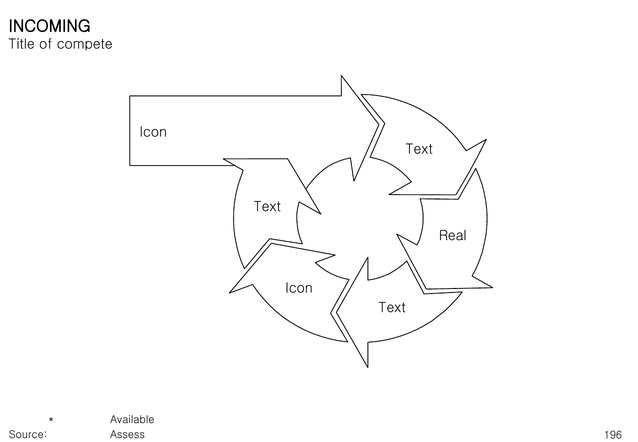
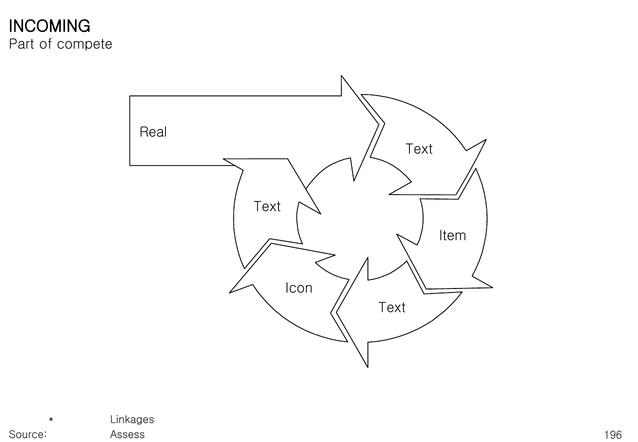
Title: Title -> Part
Icon at (153, 132): Icon -> Real
Real: Real -> Item
Available: Available -> Linkages
